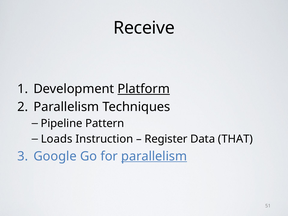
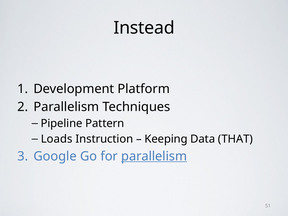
Receive: Receive -> Instead
Platform underline: present -> none
Register: Register -> Keeping
